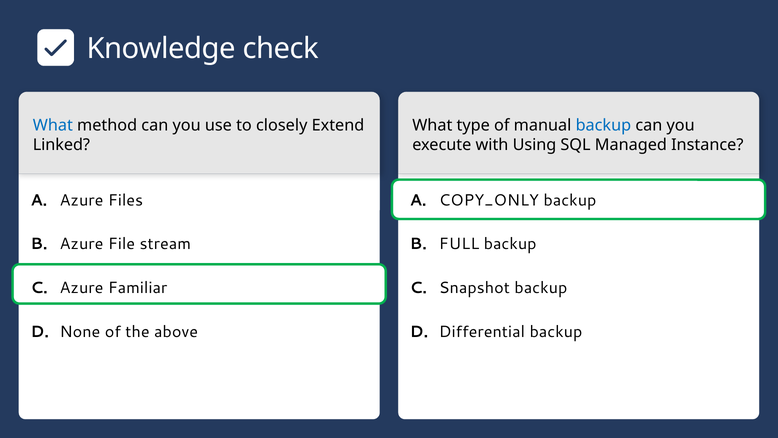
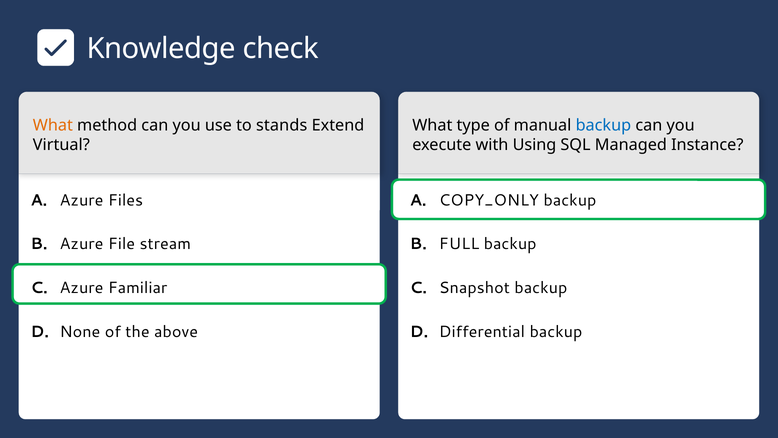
What at (53, 125) colour: blue -> orange
closely: closely -> stands
Linked: Linked -> Virtual
